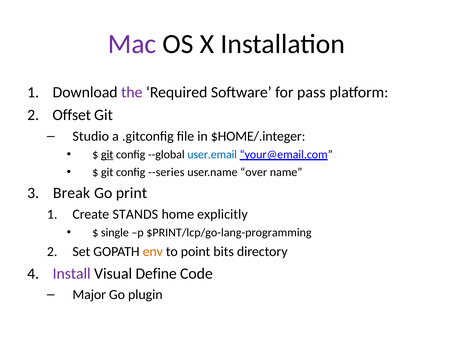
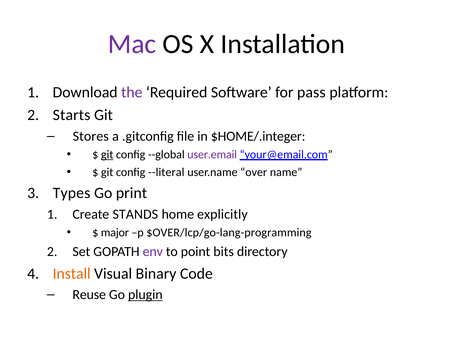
Offset: Offset -> Starts
Studio: Studio -> Stores
user.email colour: blue -> purple
--series: --series -> --literal
Break: Break -> Types
single: single -> major
$PRINT/lcp/go-lang-programming: $PRINT/lcp/go-lang-programming -> $OVER/lcp/go-lang-programming
env colour: orange -> purple
Install colour: purple -> orange
Define: Define -> Binary
Major: Major -> Reuse
plugin underline: none -> present
